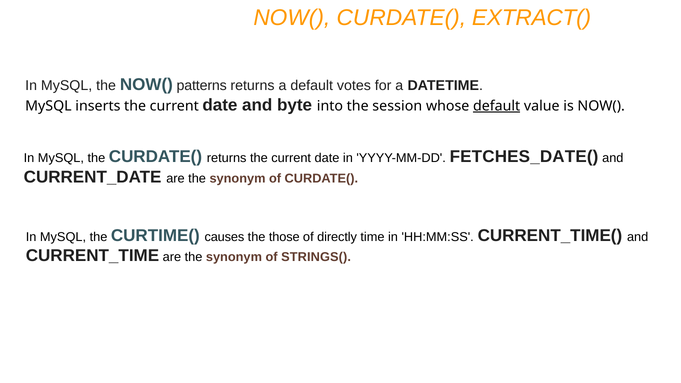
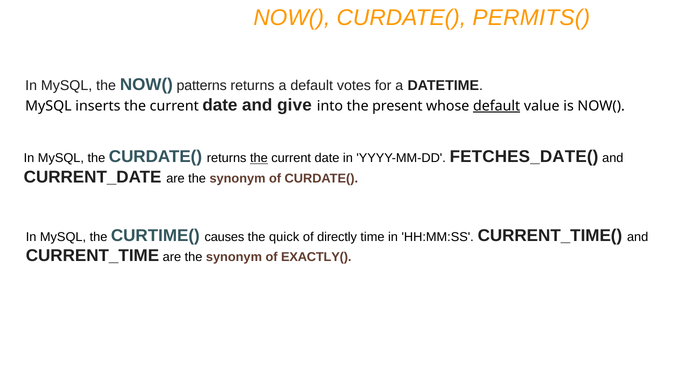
EXTRACT(: EXTRACT( -> PERMITS(
byte: byte -> give
session: session -> present
the at (259, 158) underline: none -> present
those: those -> quick
STRINGS(: STRINGS( -> EXACTLY(
